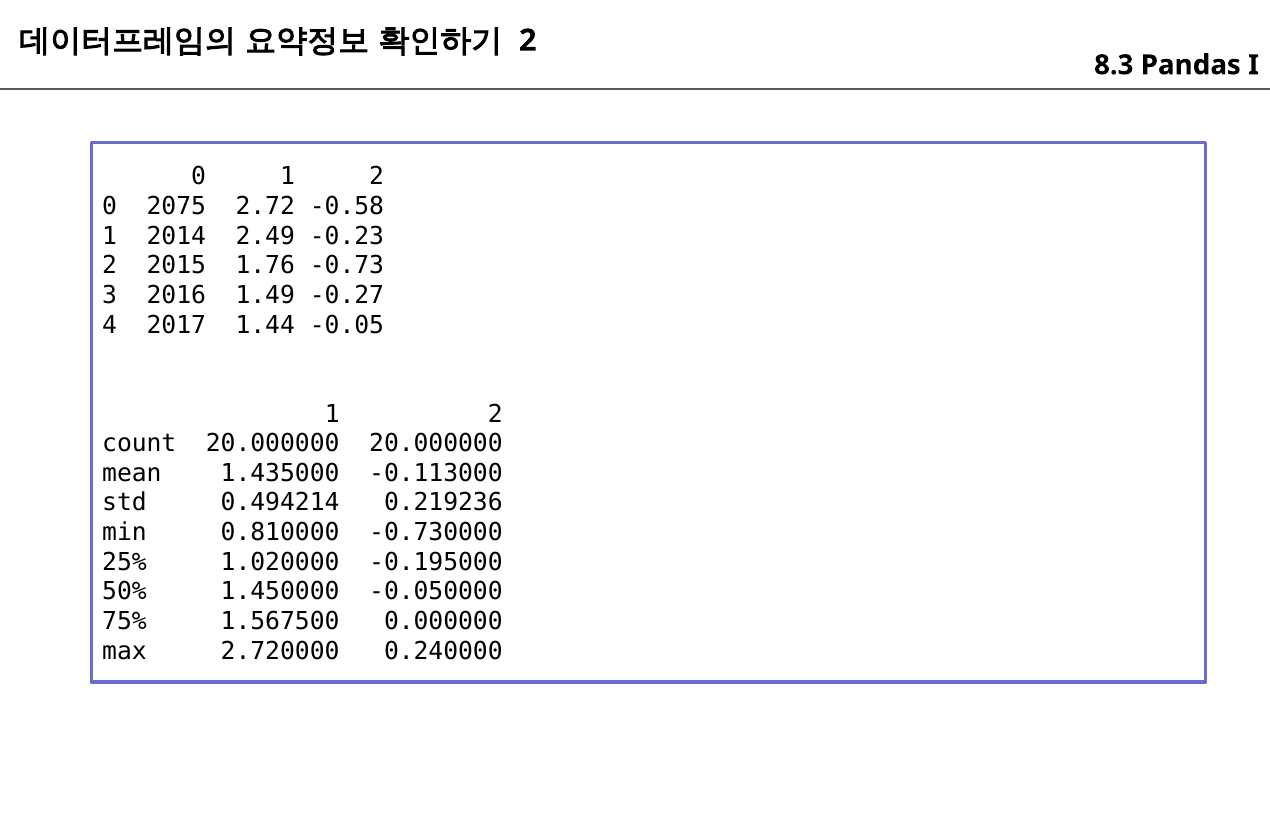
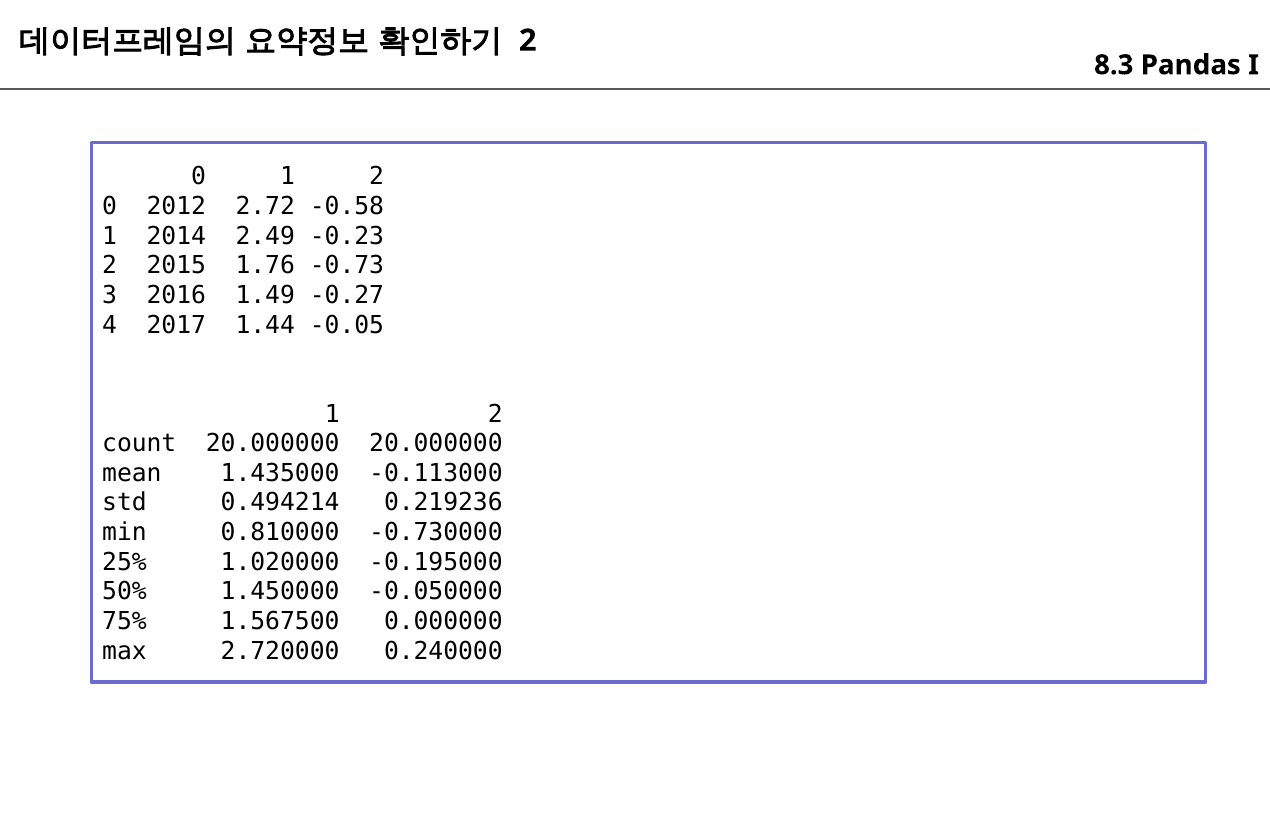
2075: 2075 -> 2012
